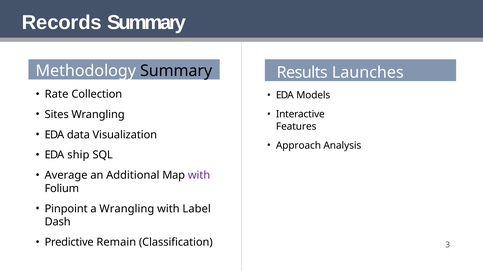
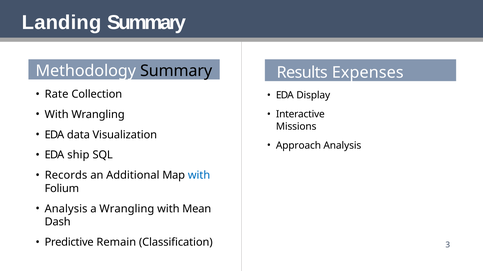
Records: Records -> Landing
Launches: Launches -> Expenses
Models: Models -> Display
Sites at (57, 115): Sites -> With
Features: Features -> Missions
Average: Average -> Records
with at (199, 176) colour: purple -> blue
Pinpoint at (66, 209): Pinpoint -> Analysis
Label: Label -> Mean
